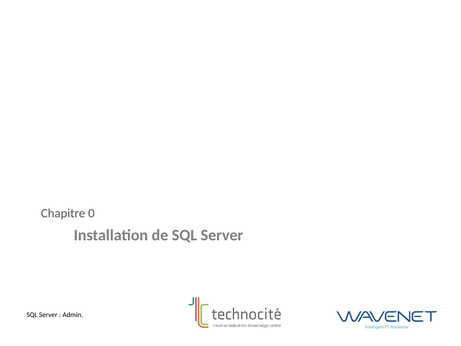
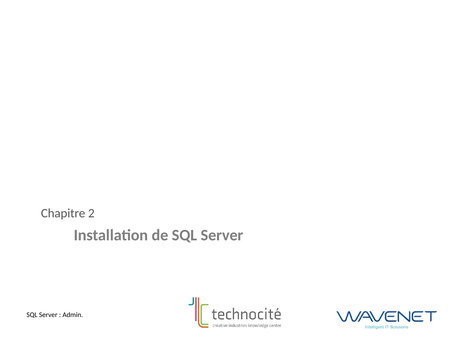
0: 0 -> 2
